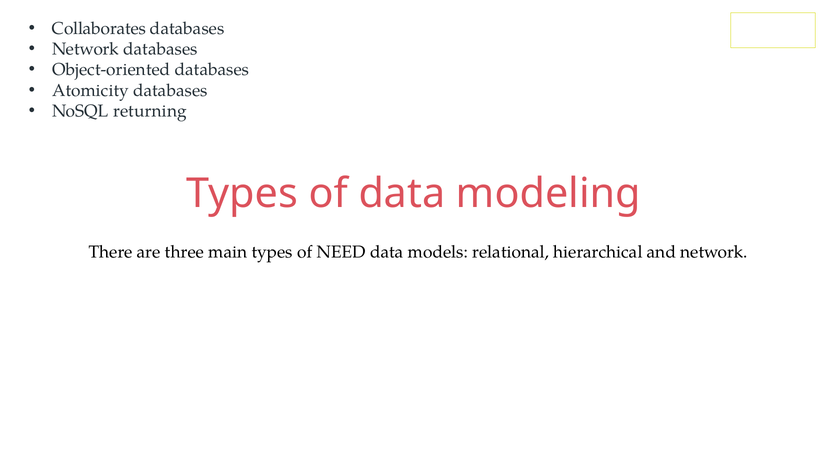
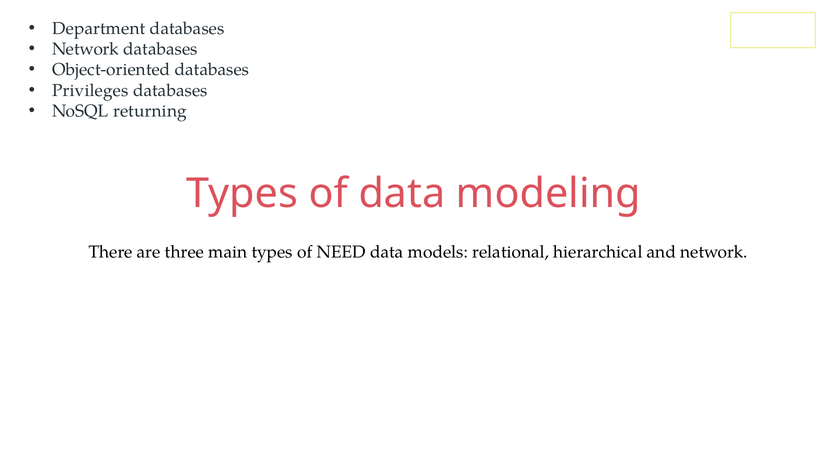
Collaborates: Collaborates -> Department
Atomicity: Atomicity -> Privileges
